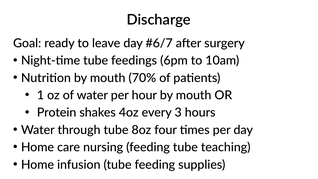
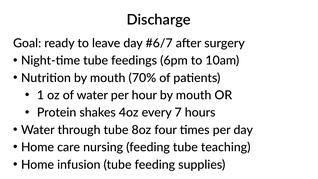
3: 3 -> 7
